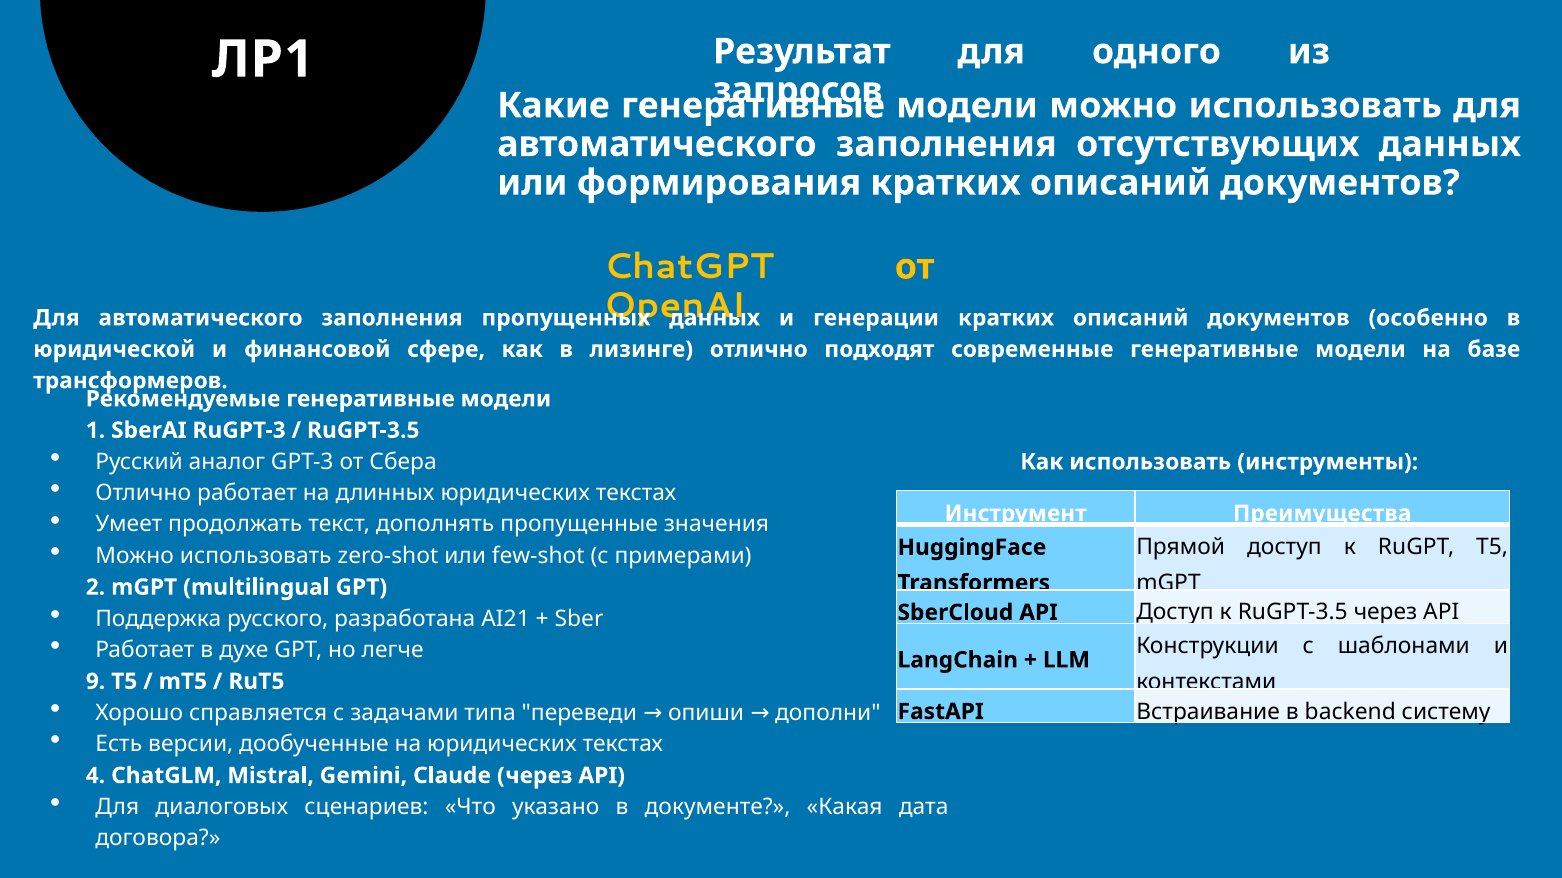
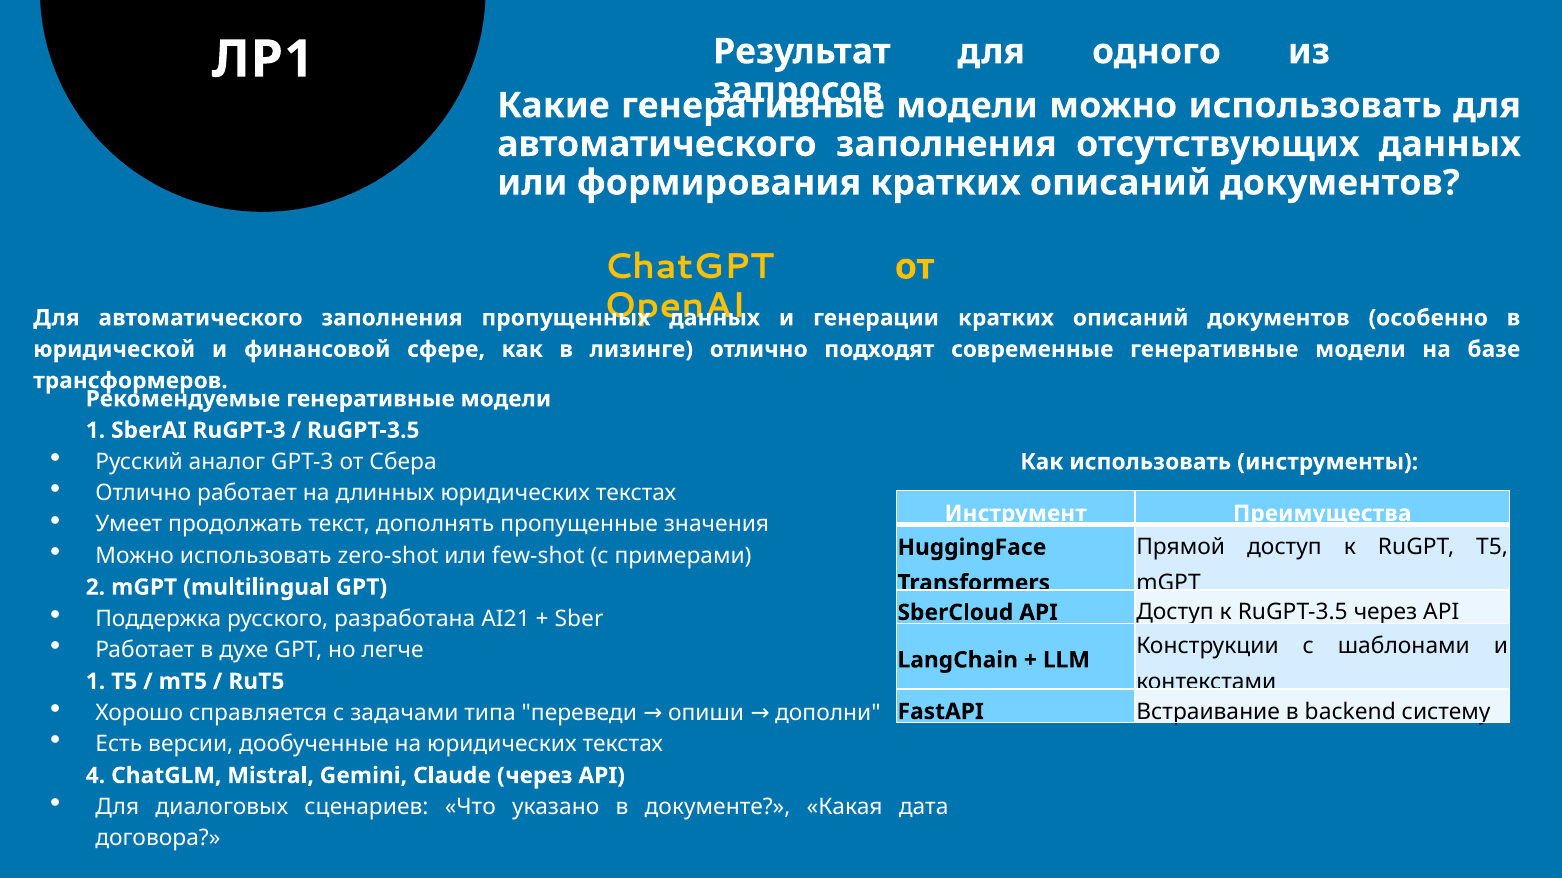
9 at (95, 682): 9 -> 1
